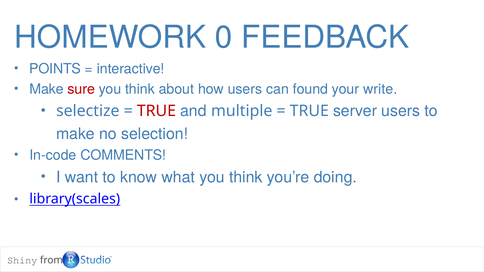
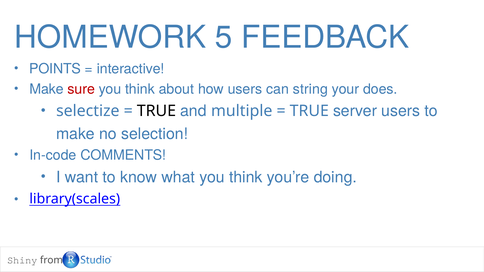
0: 0 -> 5
found: found -> string
write: write -> does
TRUE at (156, 111) colour: red -> black
